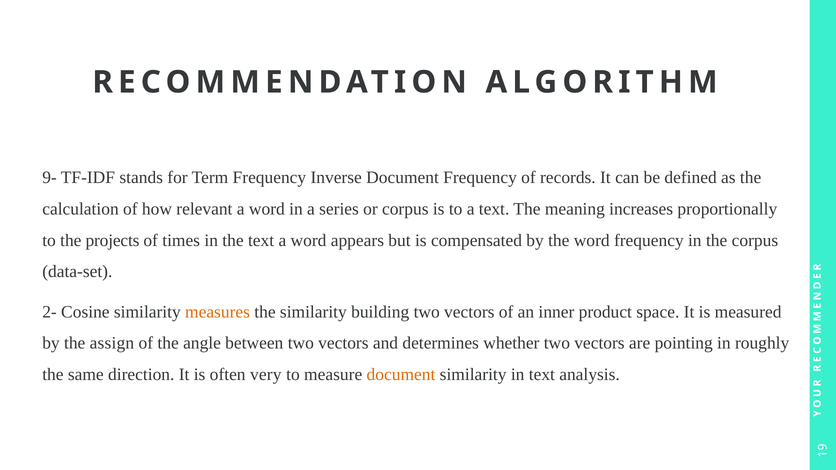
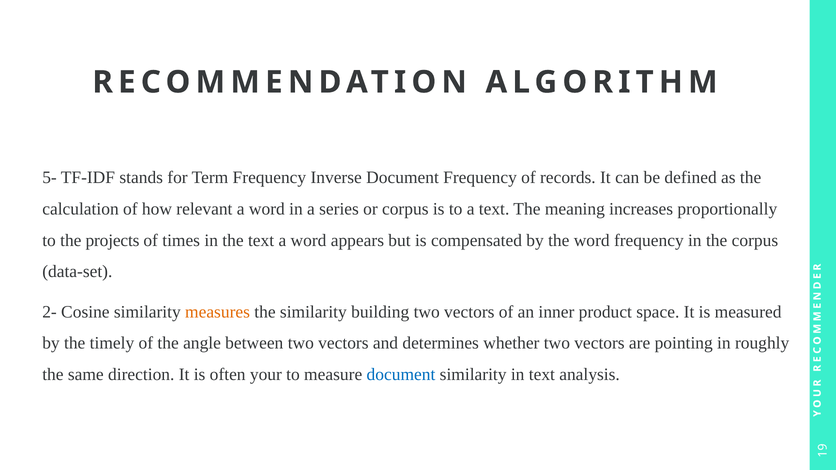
9-: 9- -> 5-
assign: assign -> timely
very: very -> your
document at (401, 375) colour: orange -> blue
